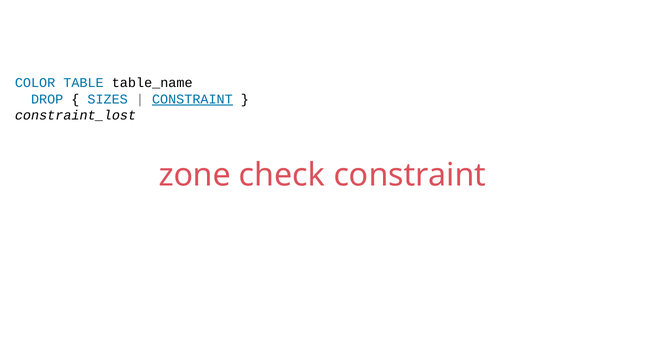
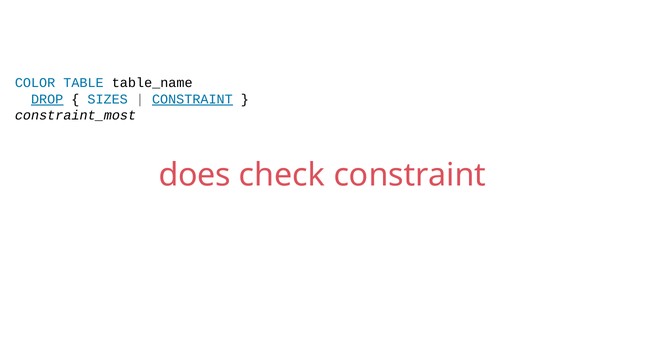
DROP underline: none -> present
constraint_lost: constraint_lost -> constraint_most
zone: zone -> does
